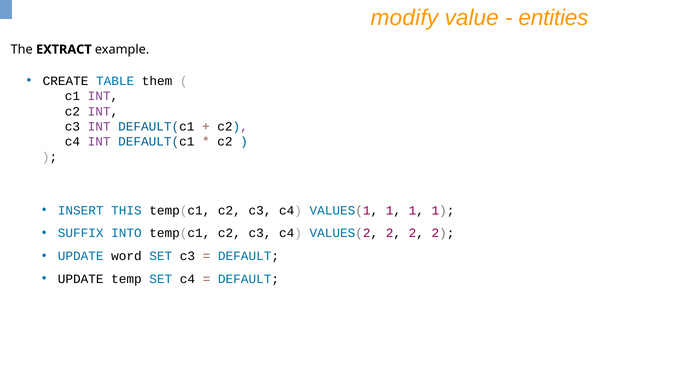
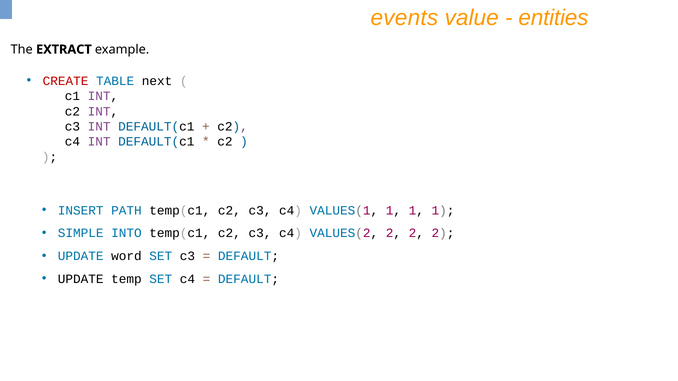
modify: modify -> events
CREATE colour: black -> red
them: them -> next
THIS: THIS -> PATH
SUFFIX: SUFFIX -> SIMPLE
